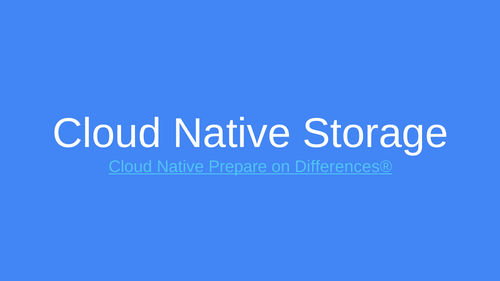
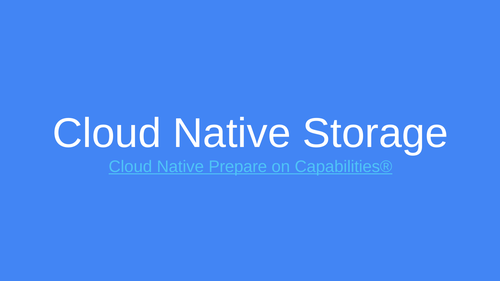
Differences®: Differences® -> Capabilities®
